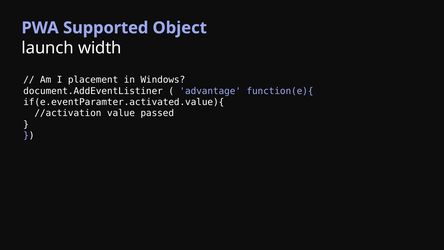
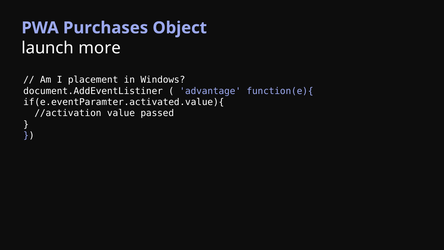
Supported: Supported -> Purchases
width: width -> more
